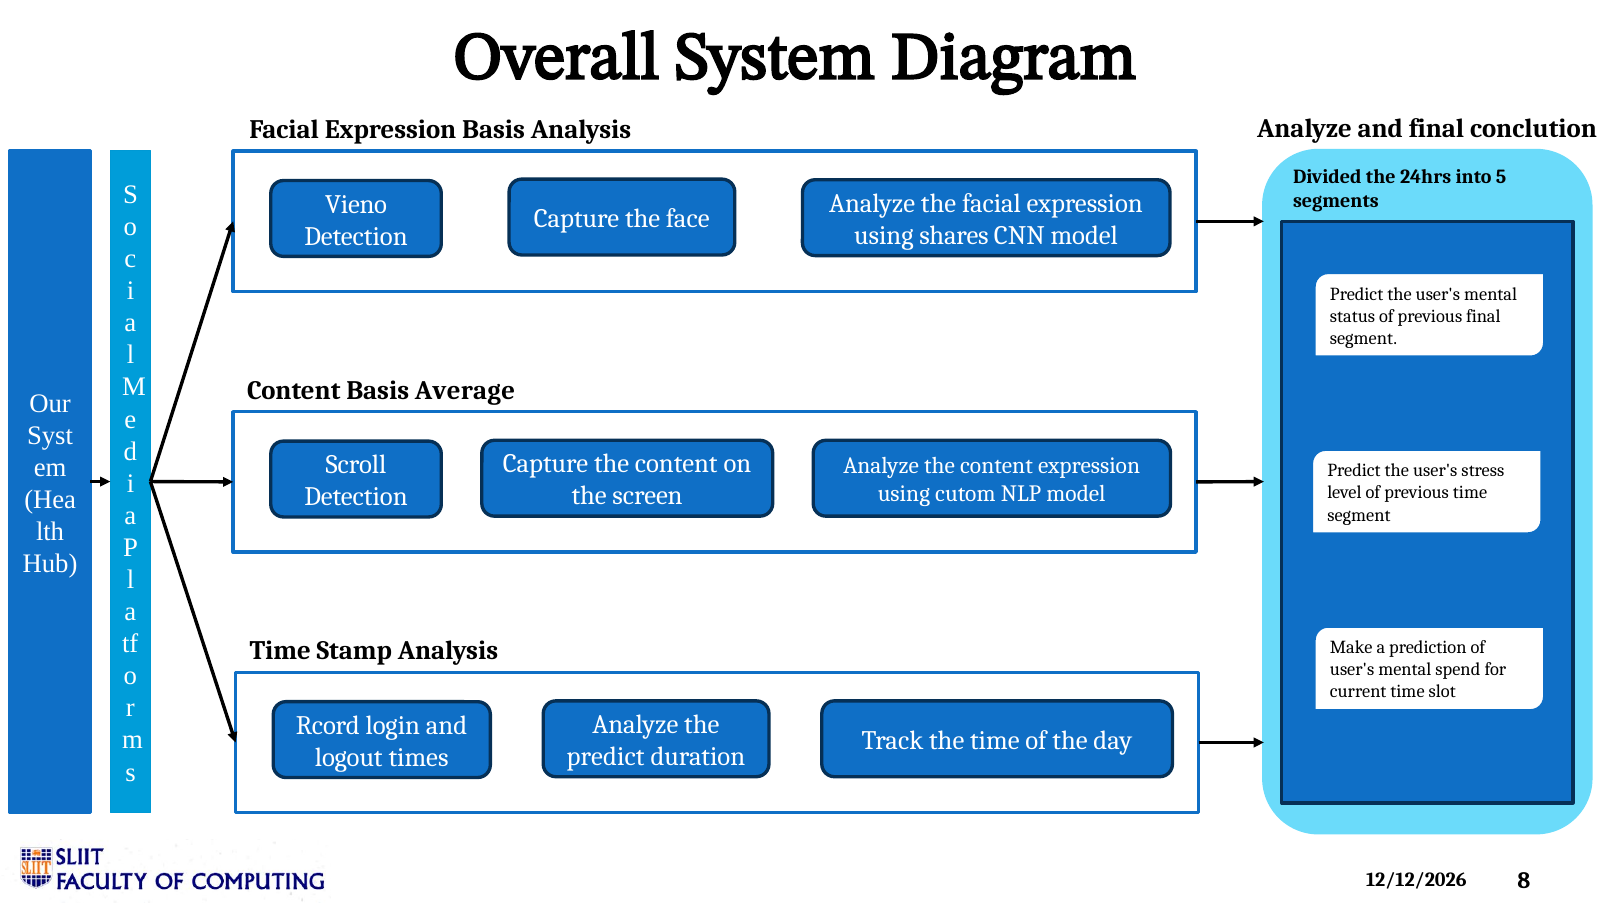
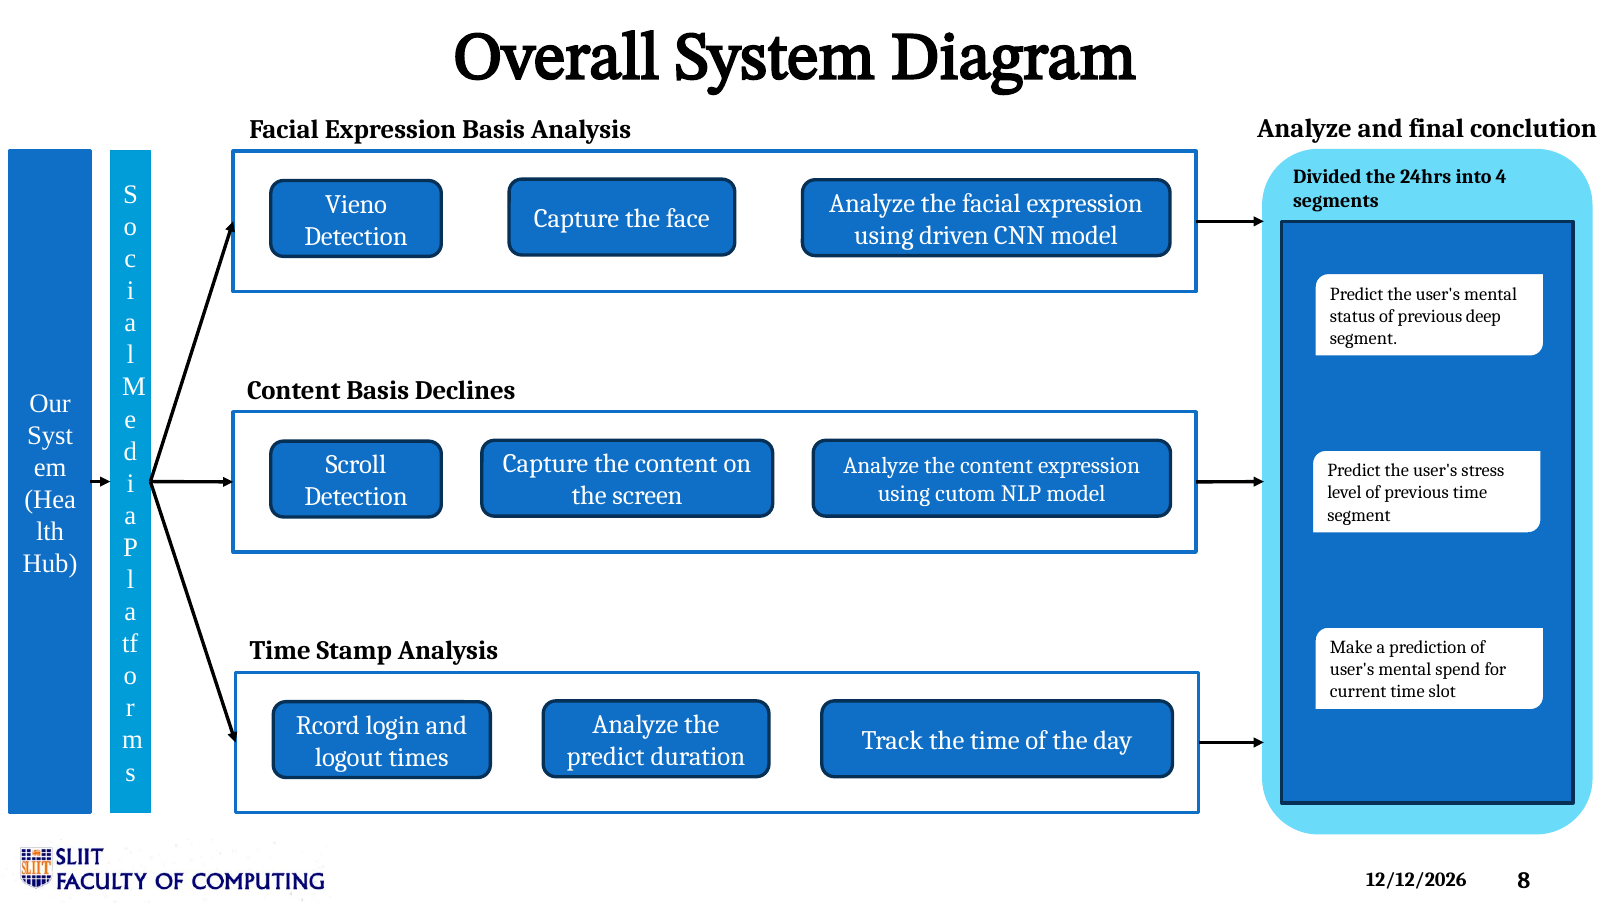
5: 5 -> 4
shares: shares -> driven
previous final: final -> deep
Average: Average -> Declines
